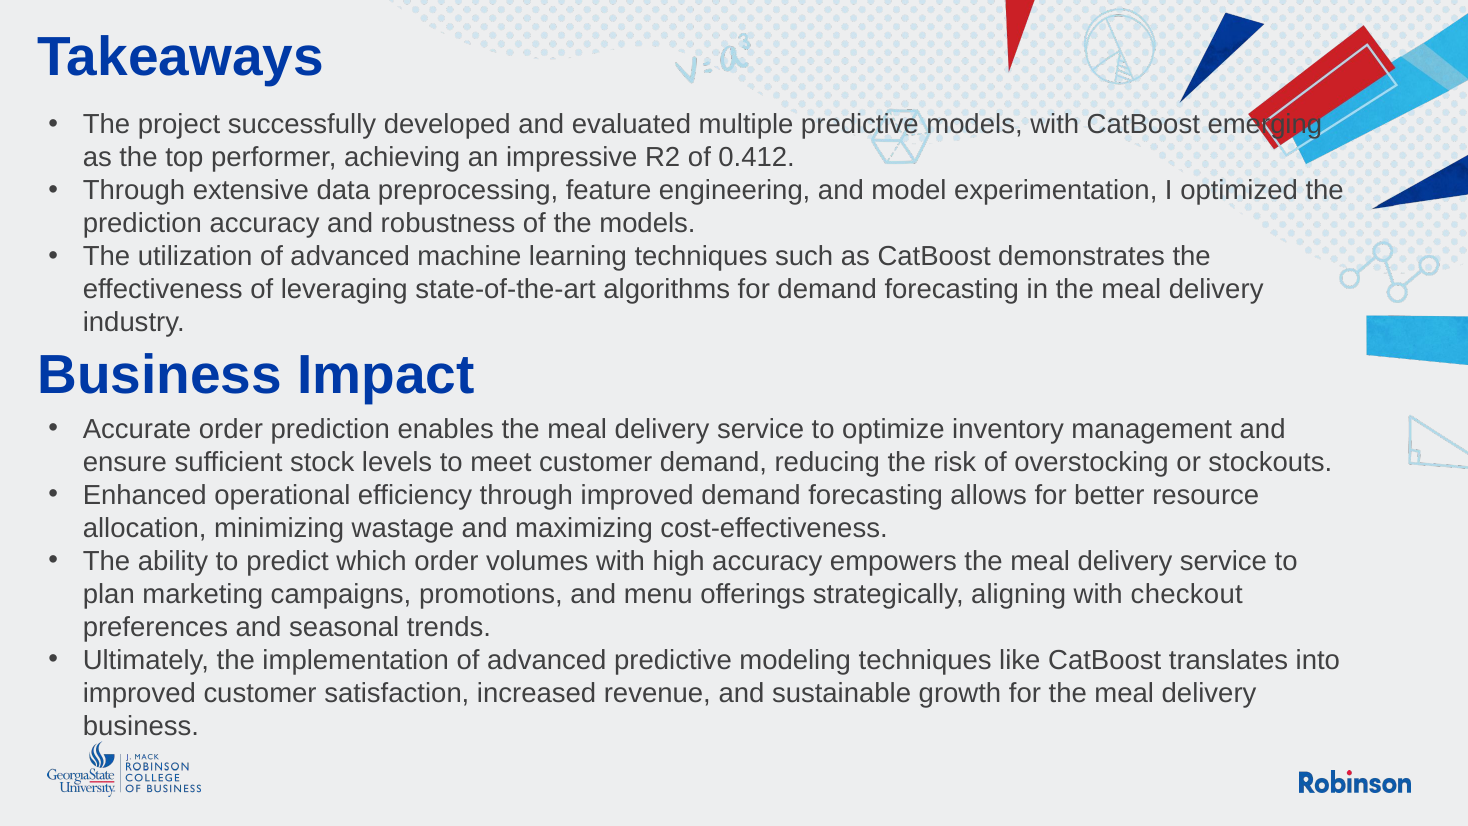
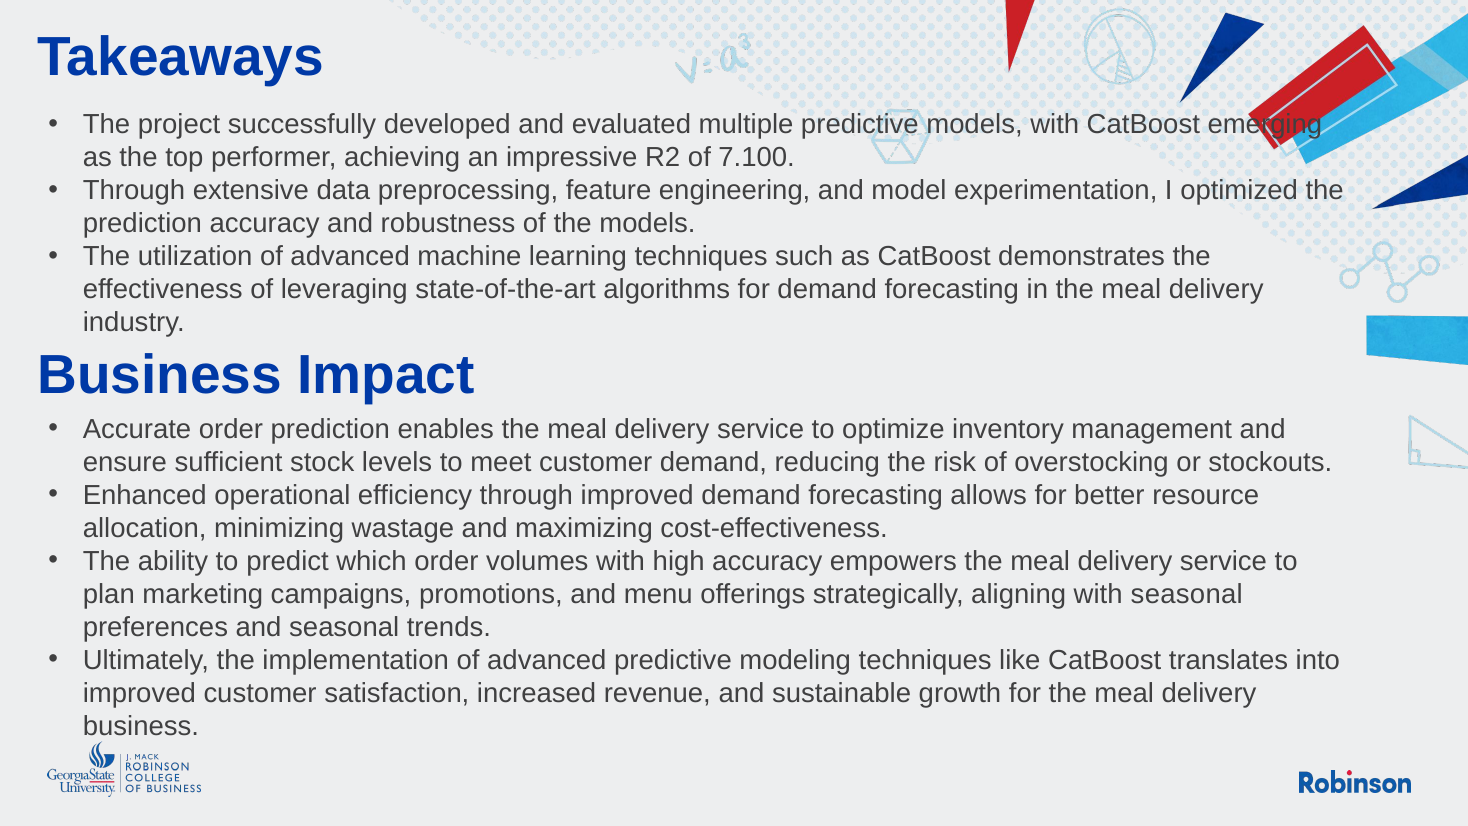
0.412: 0.412 -> 7.100
with checkout: checkout -> seasonal
